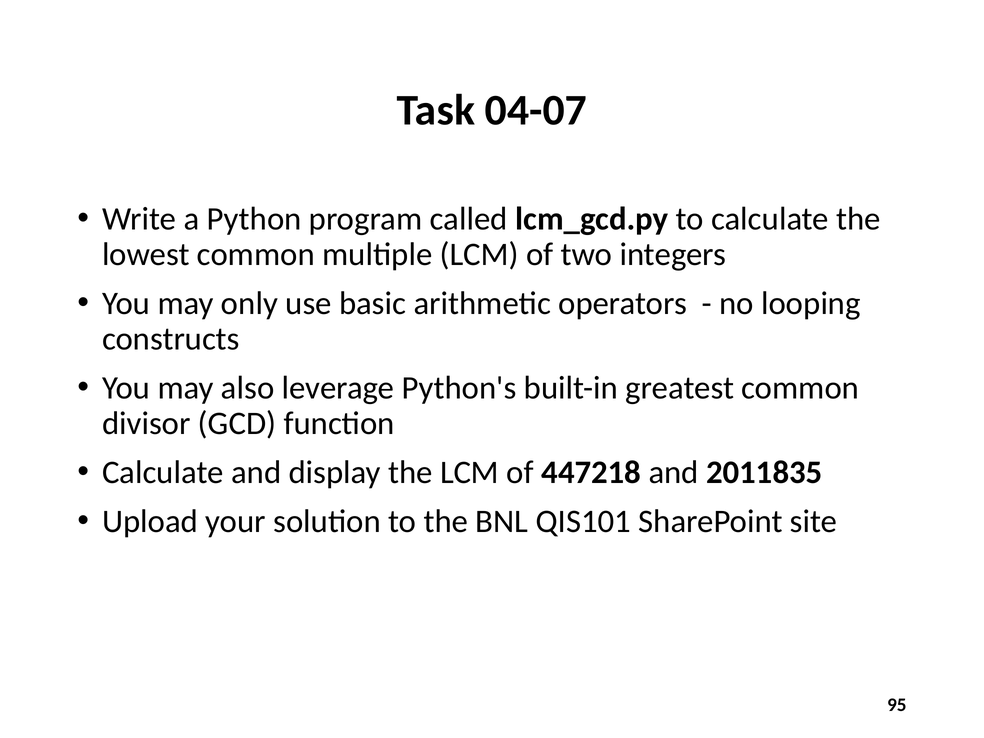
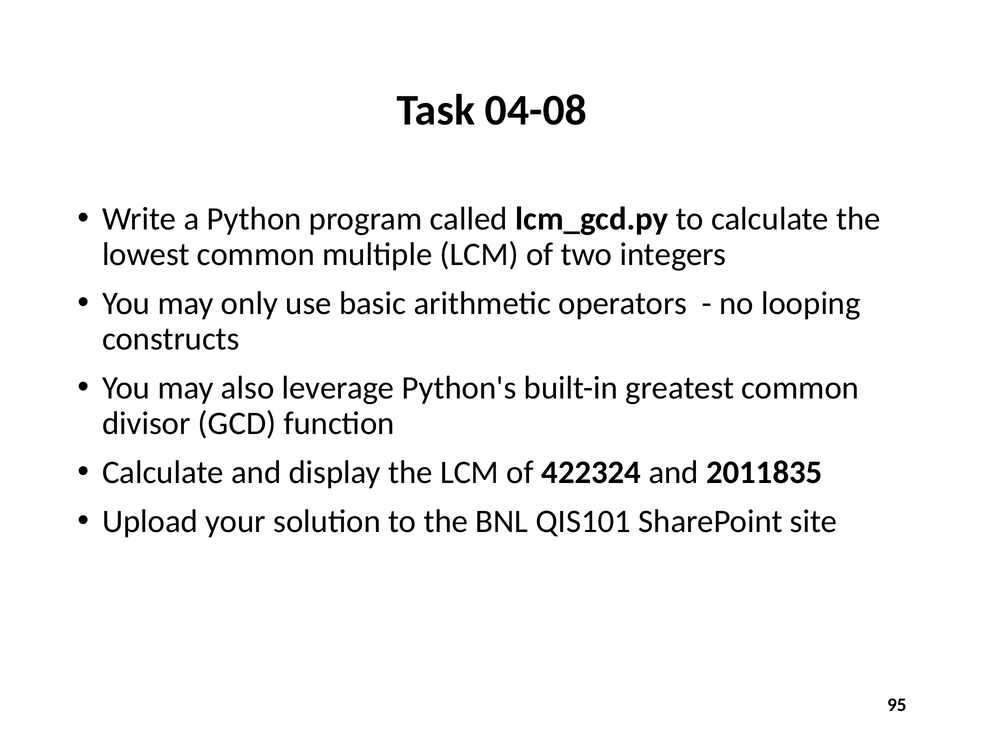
04-07: 04-07 -> 04-08
447218: 447218 -> 422324
